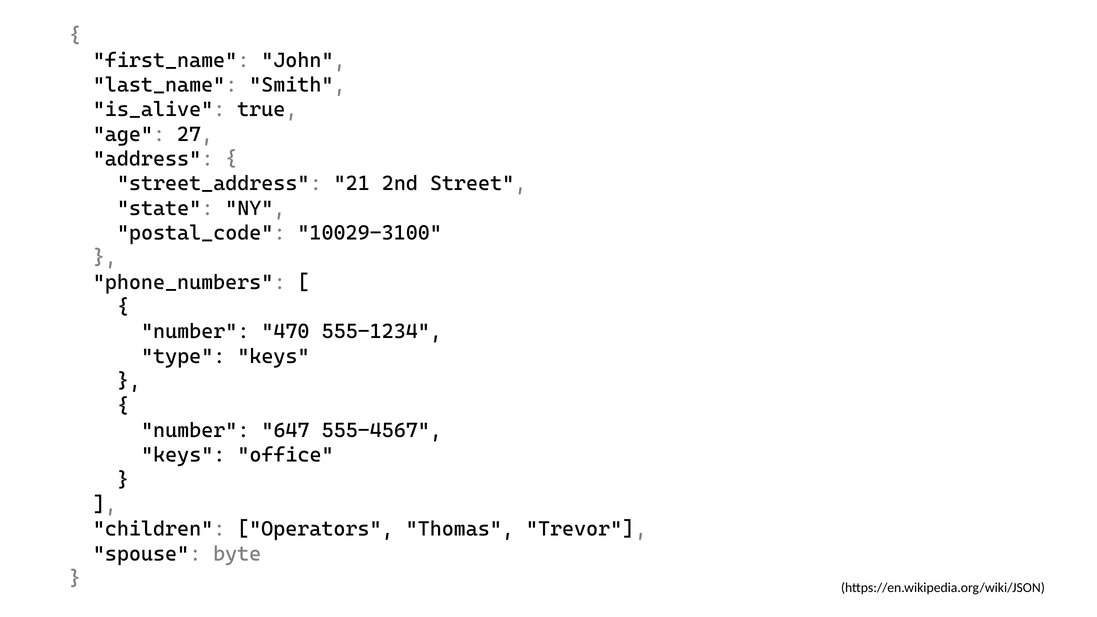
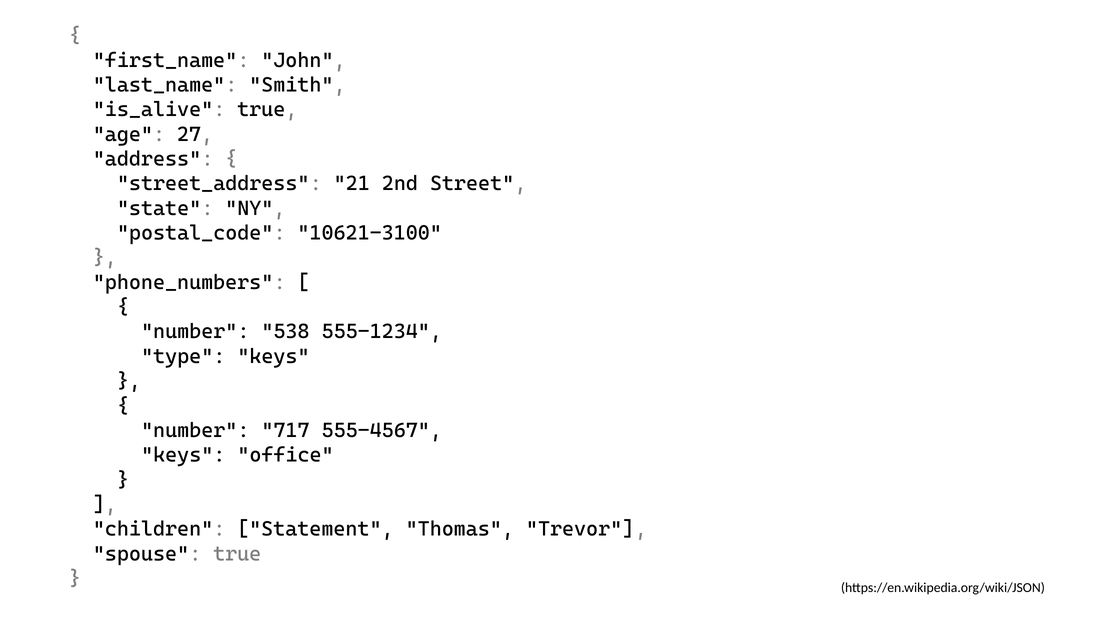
10029-3100: 10029-3100 -> 10621-3100
470: 470 -> 538
647: 647 -> 717
Operators: Operators -> Statement
spouse byte: byte -> true
